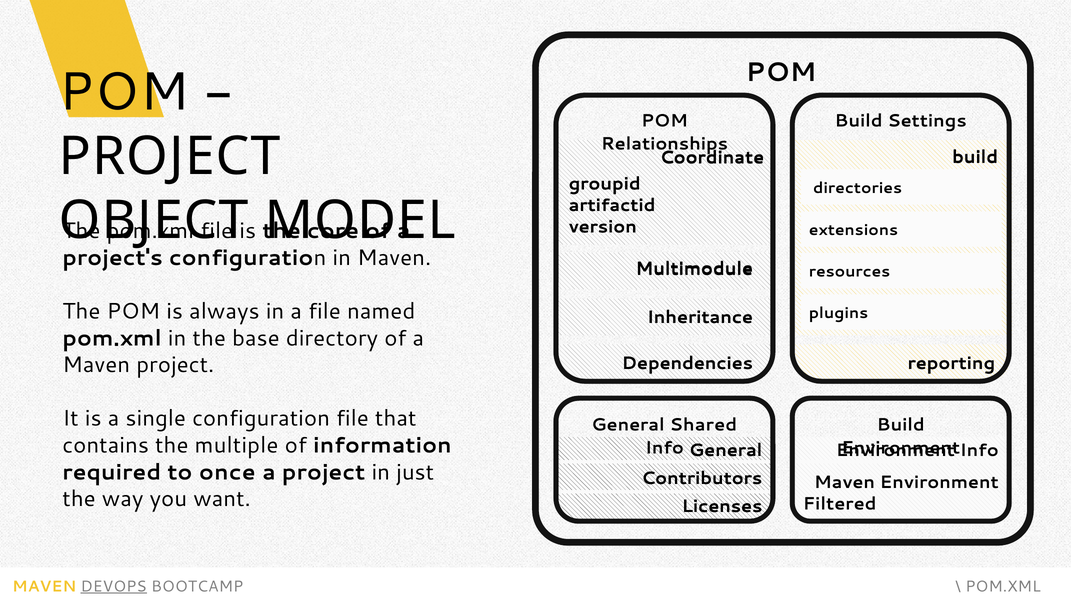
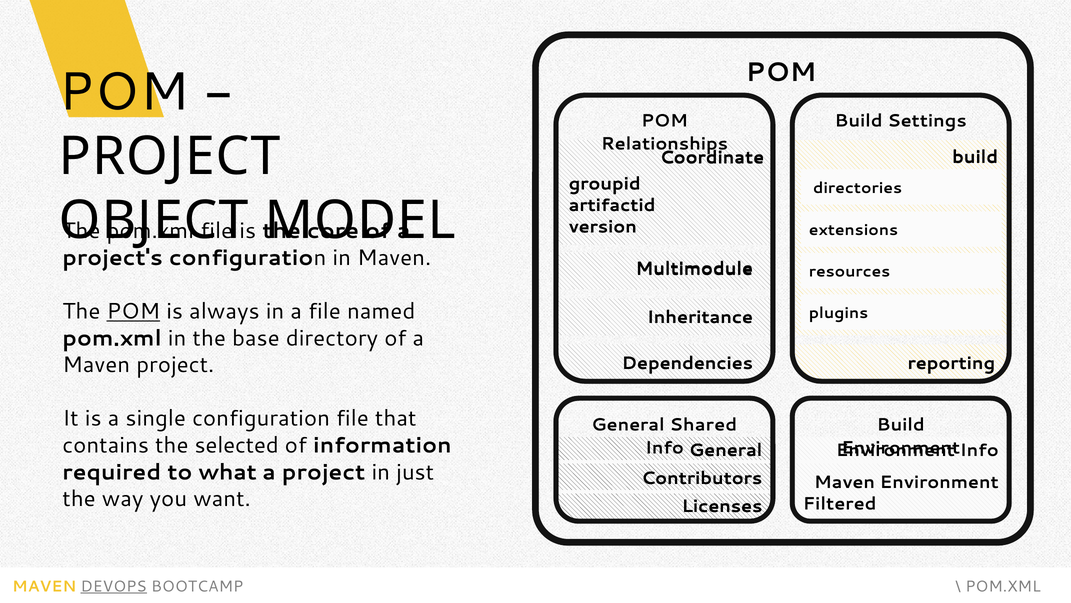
POM at (133, 311) underline: none -> present
multiple: multiple -> selected
once: once -> what
